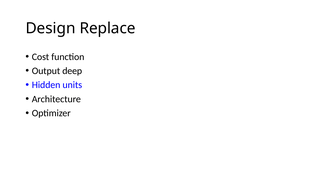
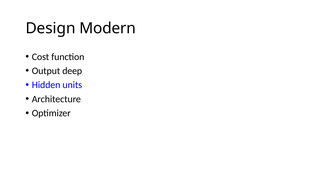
Replace: Replace -> Modern
